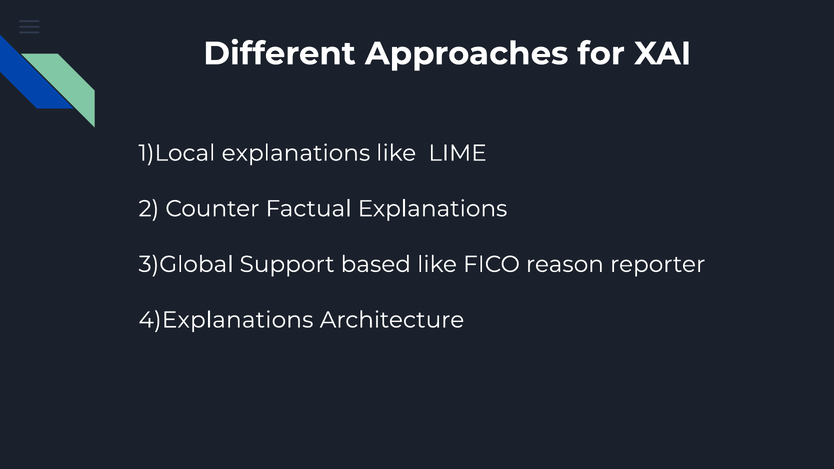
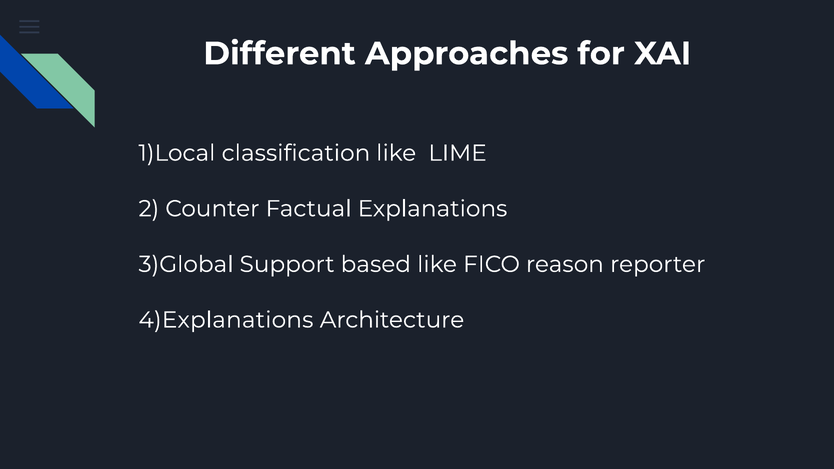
1)Local explanations: explanations -> classification
